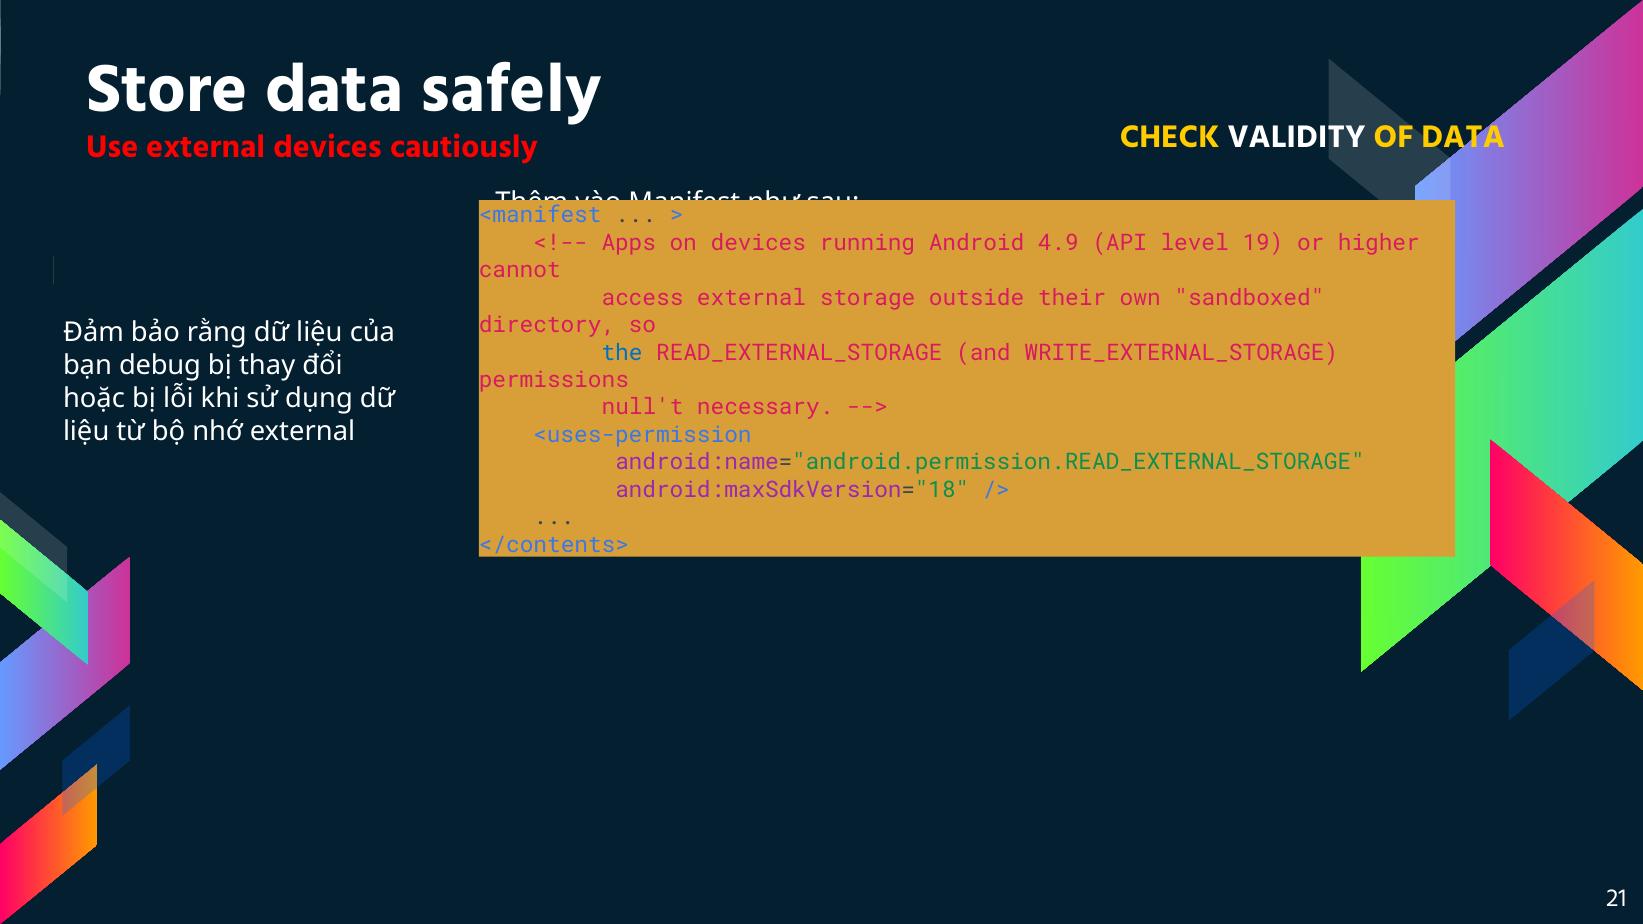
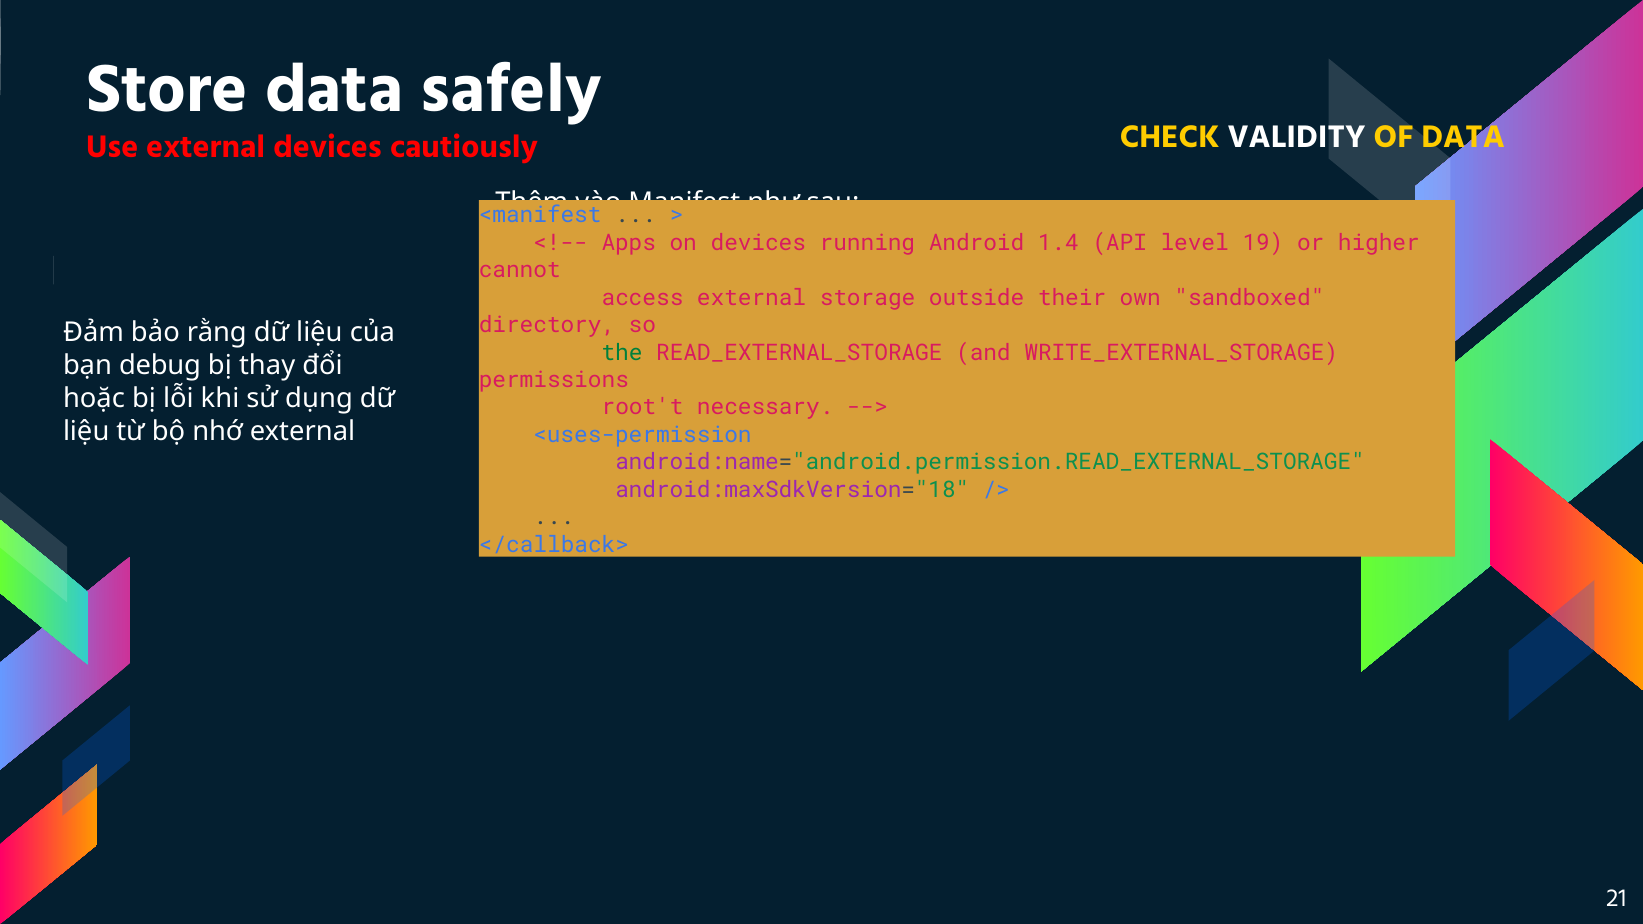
4.9: 4.9 -> 1.4
the colour: blue -> green
null't: null't -> root't
</contents>: </contents> -> </callback>
